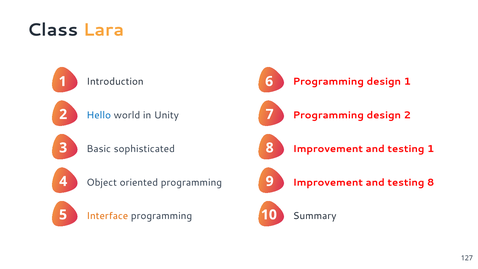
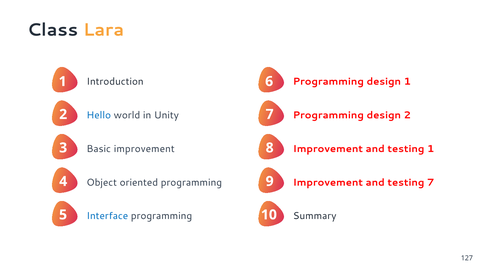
Basic sophisticated: sophisticated -> improvement
testing 8: 8 -> 7
Interface colour: orange -> blue
